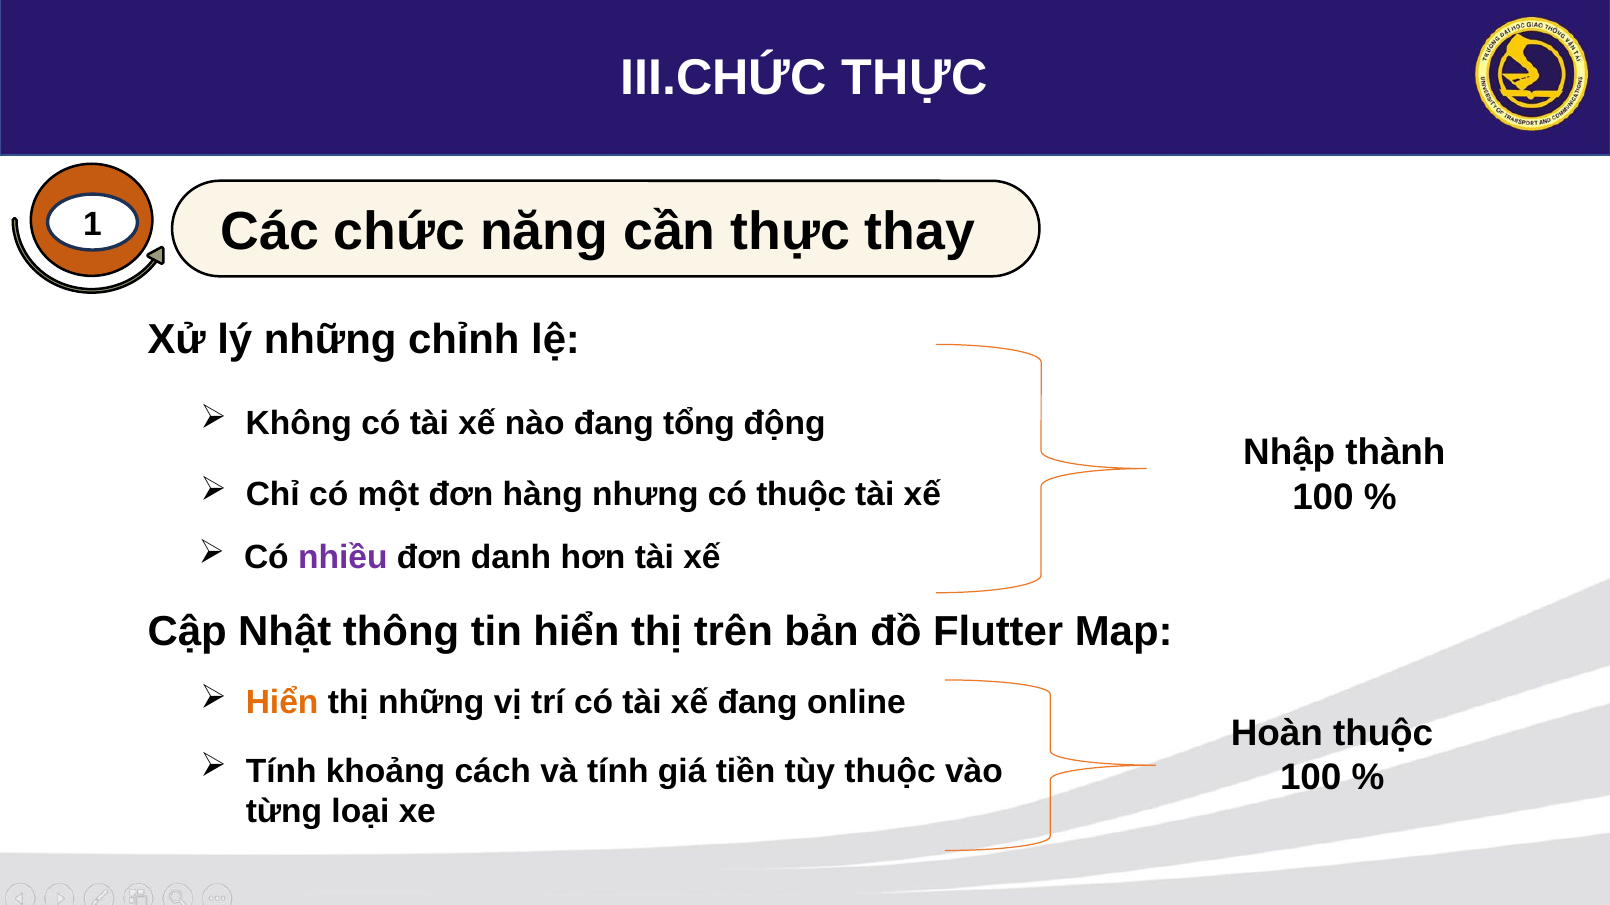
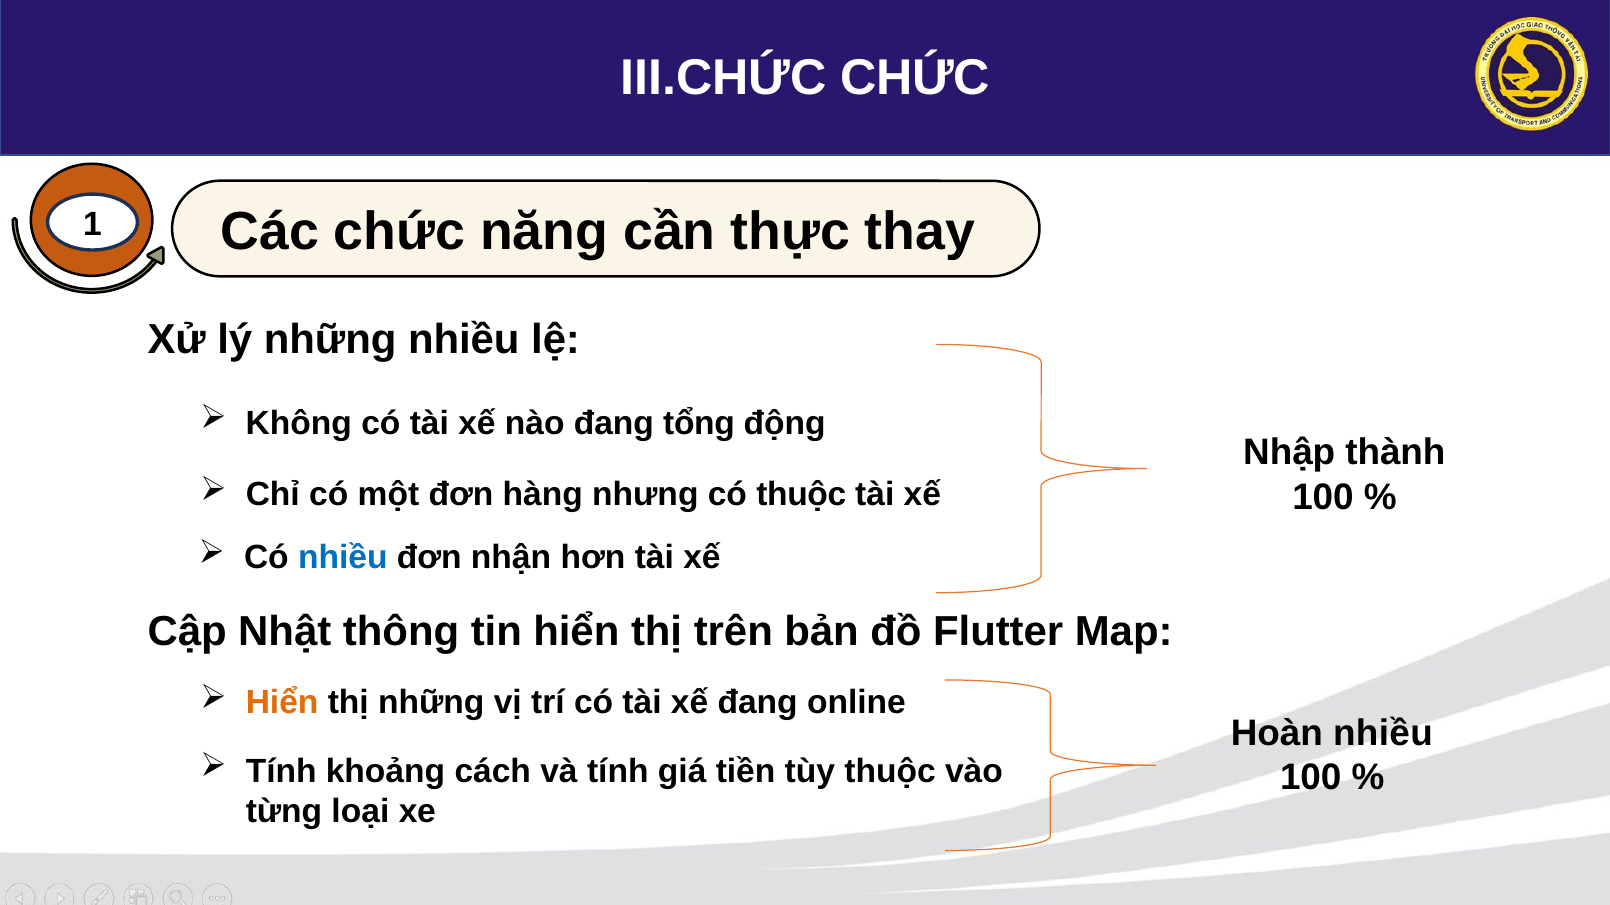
III.CHỨC THỰC: THỰC -> CHỨC
những chỉnh: chỉnh -> nhiều
nhiều at (343, 558) colour: purple -> blue
danh: danh -> nhận
Hoàn thuộc: thuộc -> nhiều
